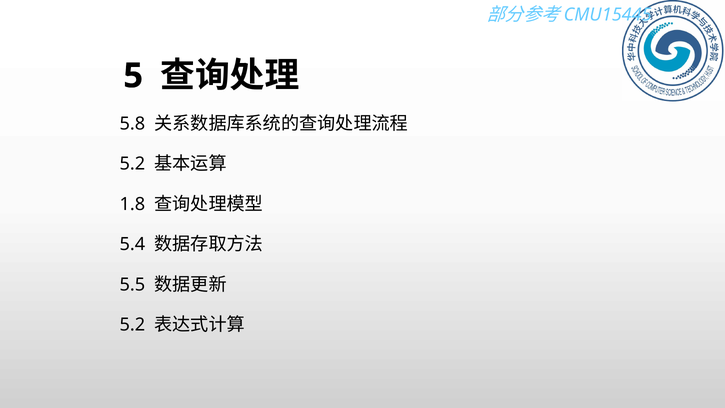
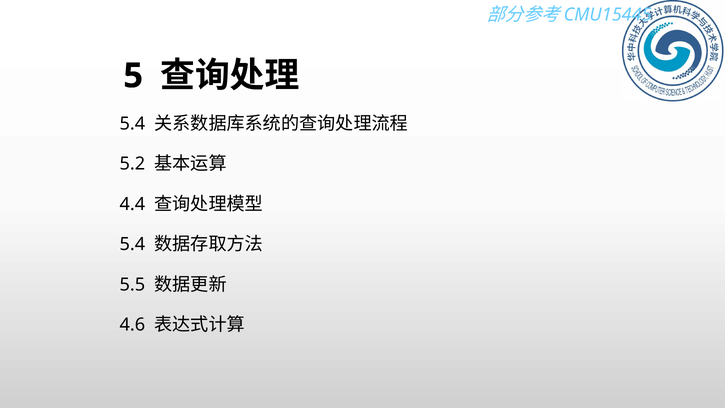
5.8 at (132, 124): 5.8 -> 5.4
1.8: 1.8 -> 4.4
5.2 at (132, 325): 5.2 -> 4.6
